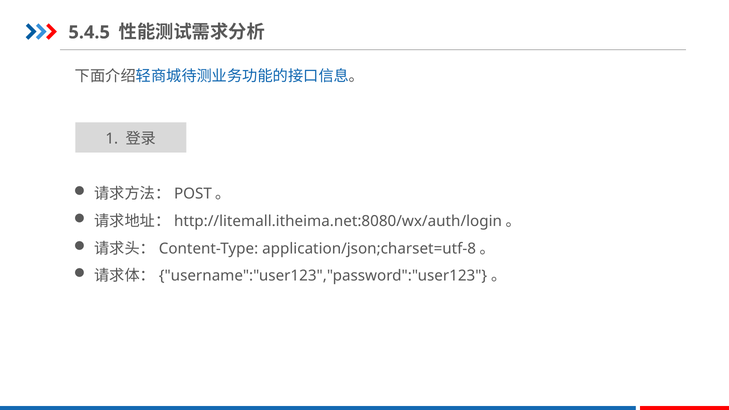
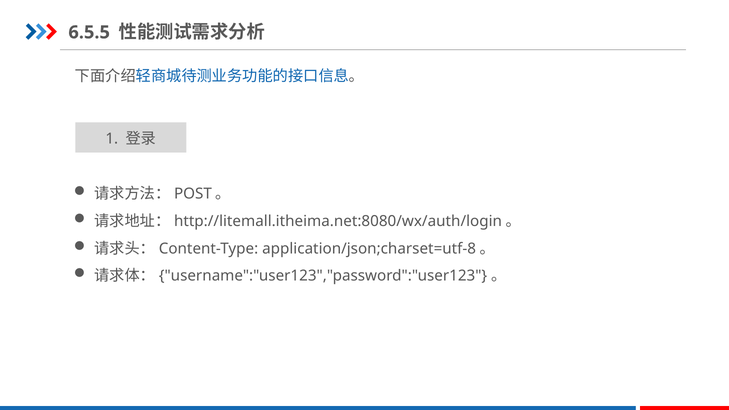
5.4.5: 5.4.5 -> 6.5.5
